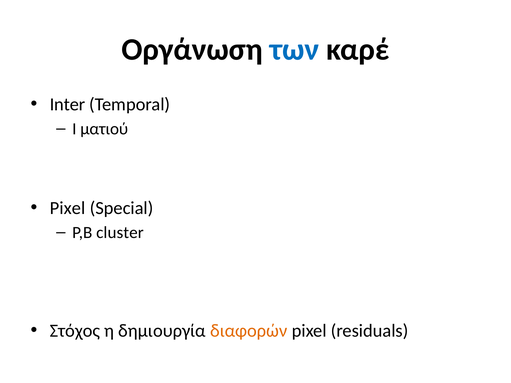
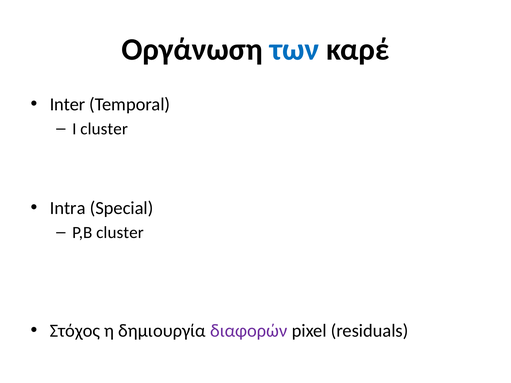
I ματιού: ματιού -> cluster
Pixel at (68, 208): Pixel -> Intra
διαφορών colour: orange -> purple
